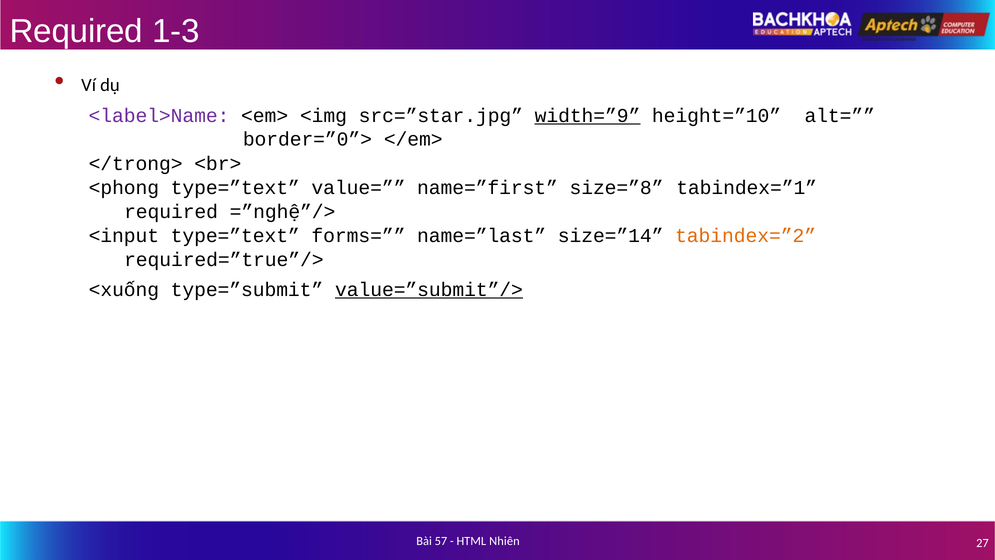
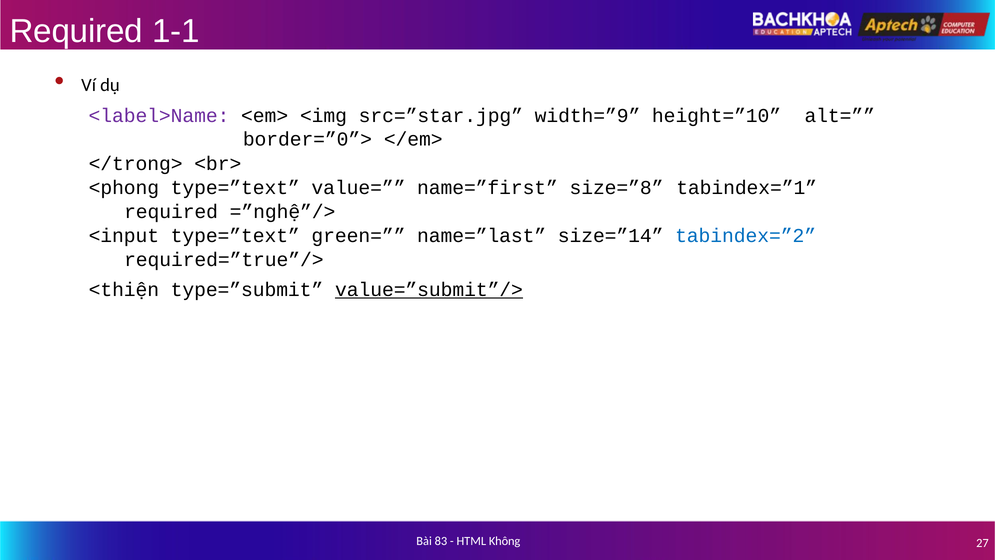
1-3: 1-3 -> 1-1
width=”9 underline: present -> none
forms=: forms= -> green=
tabindex=”2 colour: orange -> blue
<xuống: <xuống -> <thiện
57: 57 -> 83
Nhiên: Nhiên -> Không
